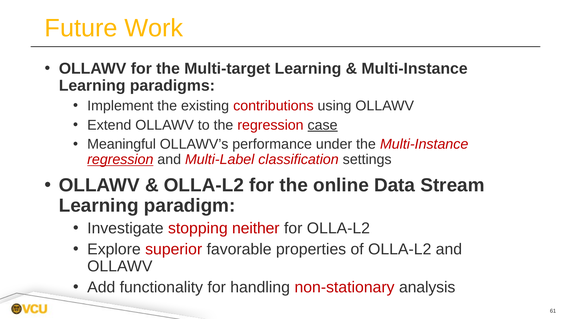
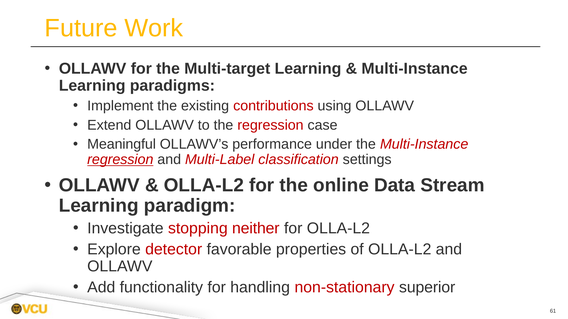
case underline: present -> none
superior: superior -> detector
analysis: analysis -> superior
